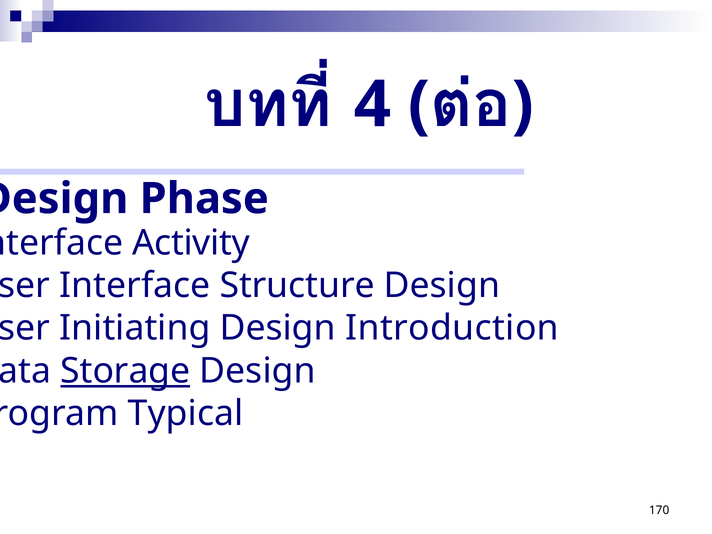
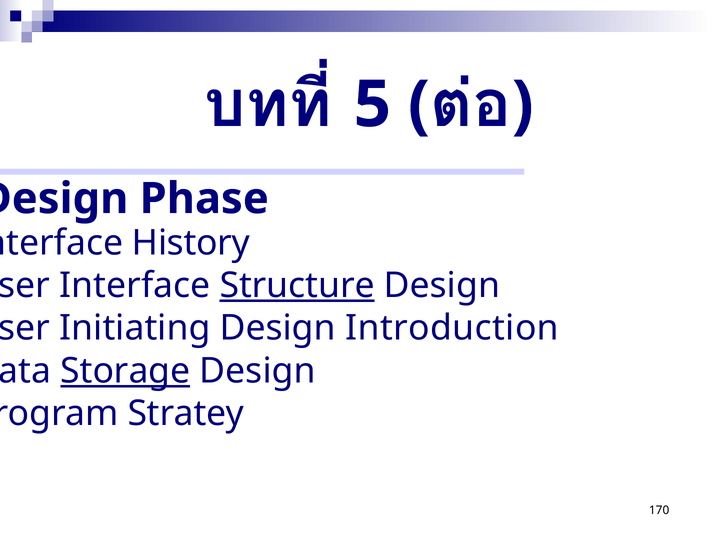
4: 4 -> 5
Activity: Activity -> History
Structure underline: none -> present
Typical: Typical -> Stratey
